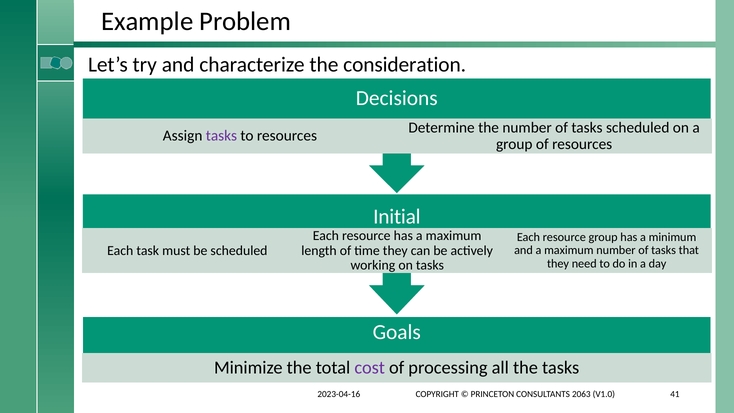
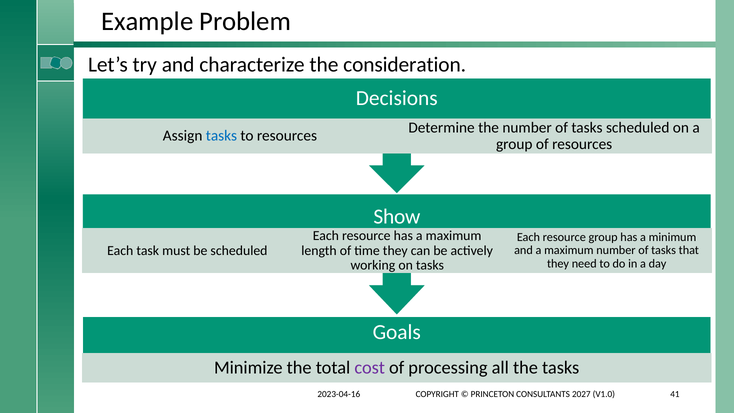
tasks at (221, 136) colour: purple -> blue
Initial: Initial -> Show
2063: 2063 -> 2027
